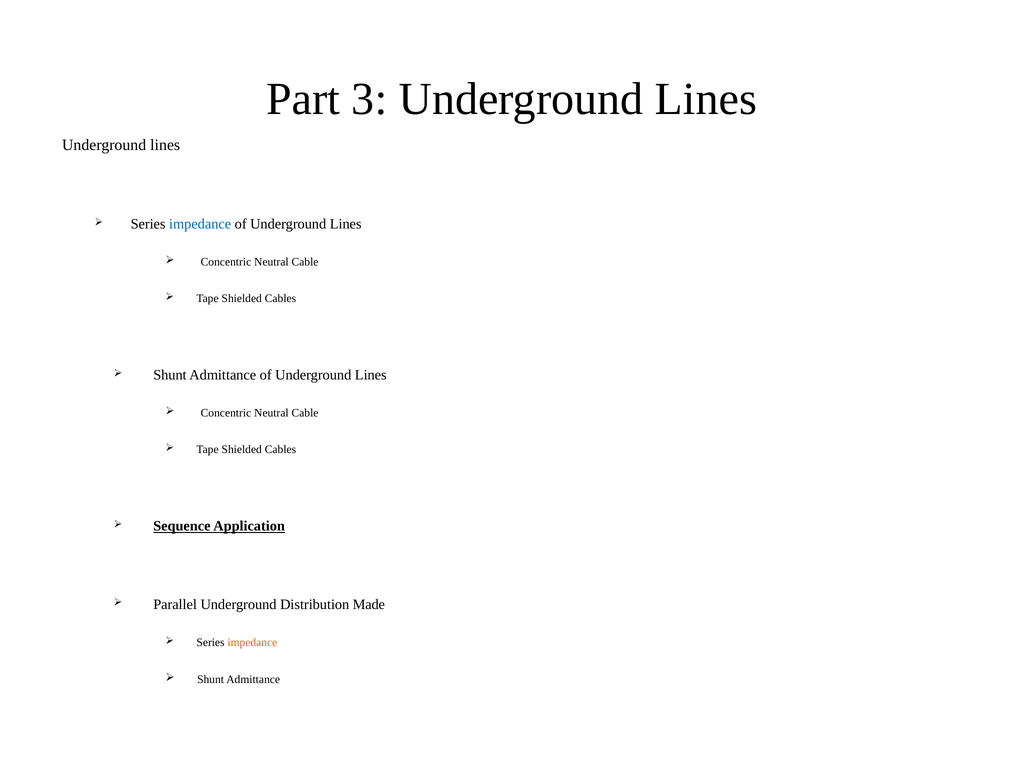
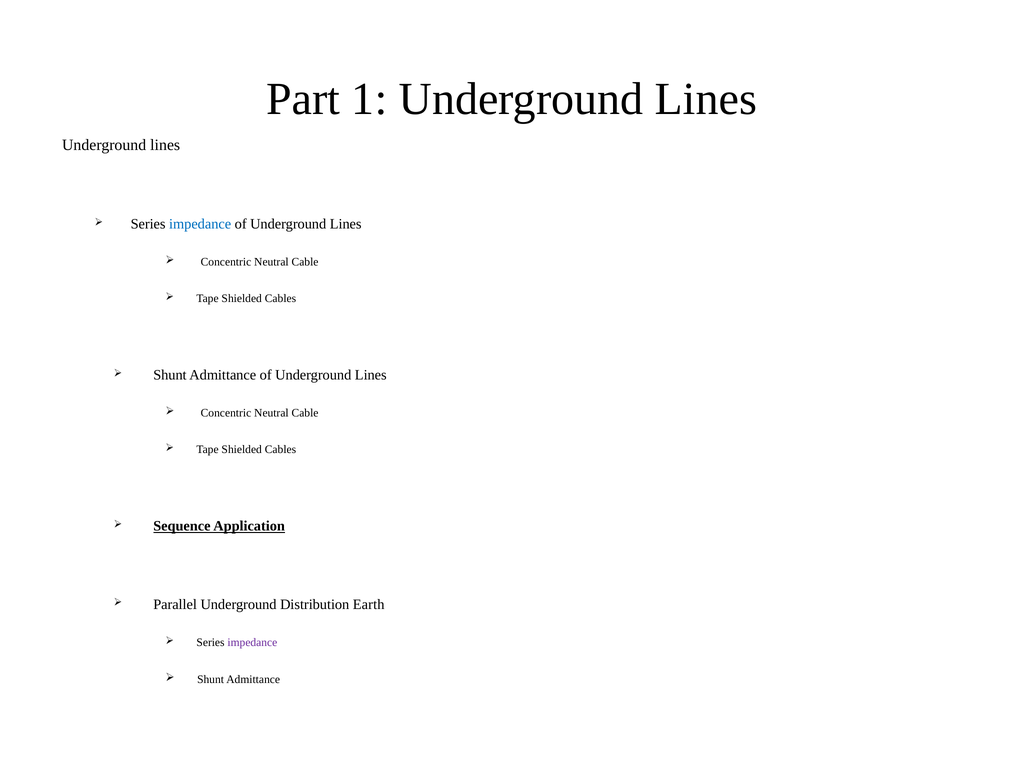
3: 3 -> 1
Made: Made -> Earth
impedance at (252, 643) colour: orange -> purple
